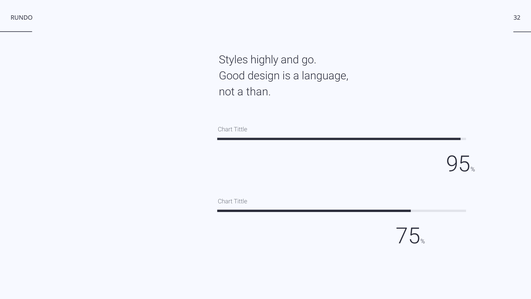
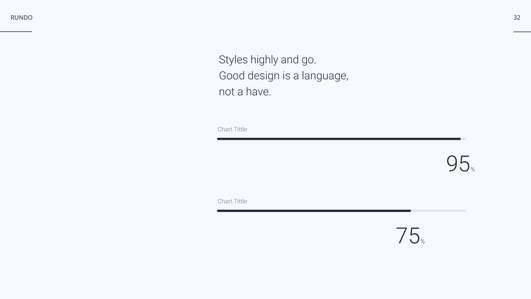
than: than -> have
